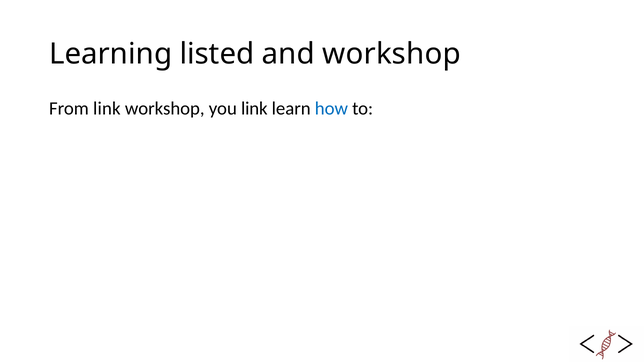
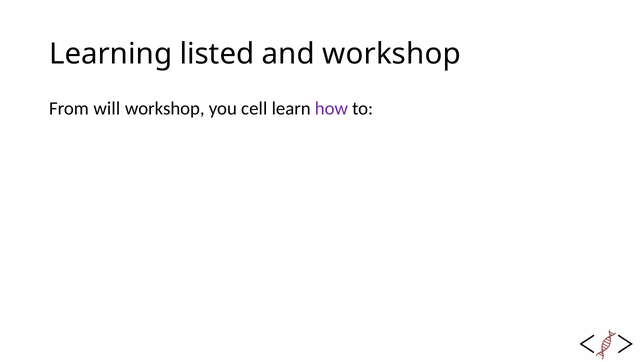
From link: link -> will
you link: link -> cell
how colour: blue -> purple
